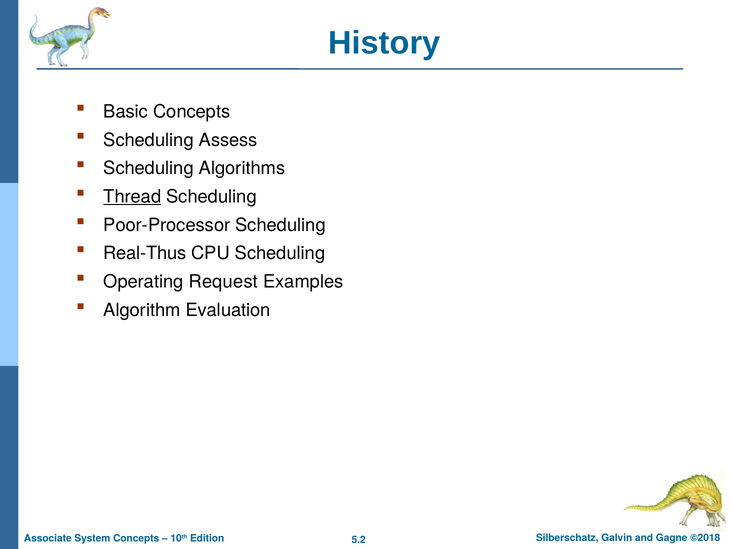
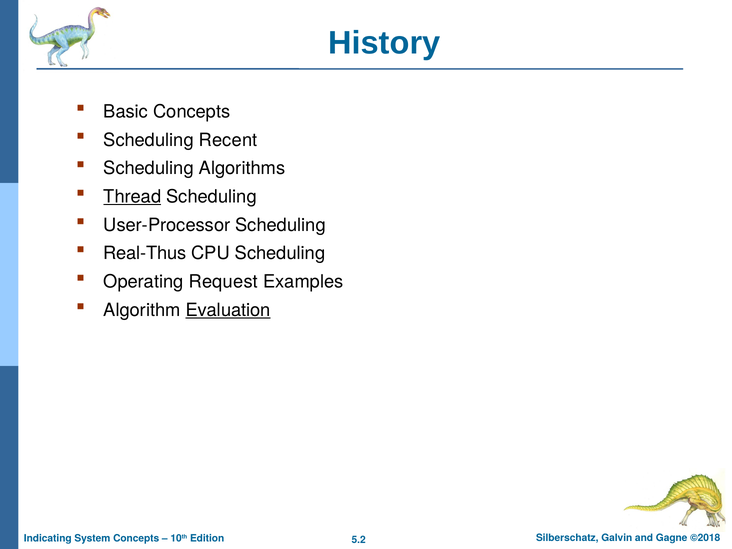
Assess: Assess -> Recent
Poor-Processor: Poor-Processor -> User-Processor
Evaluation underline: none -> present
Associate: Associate -> Indicating
